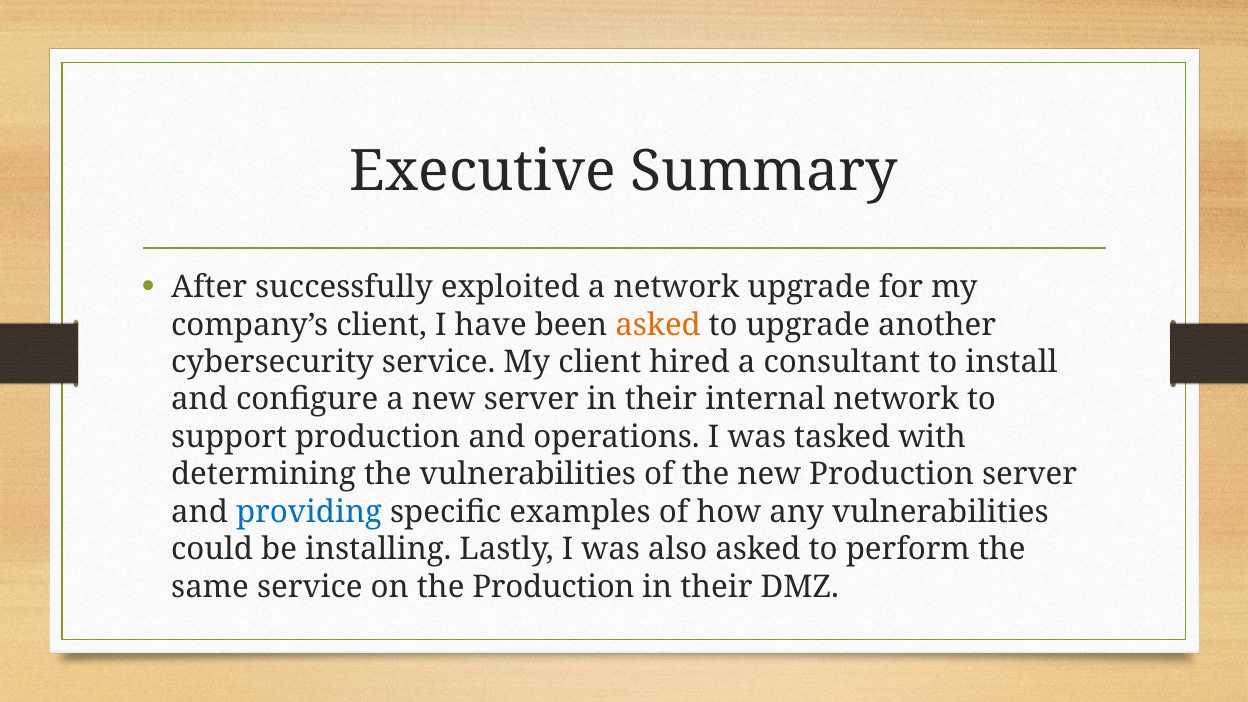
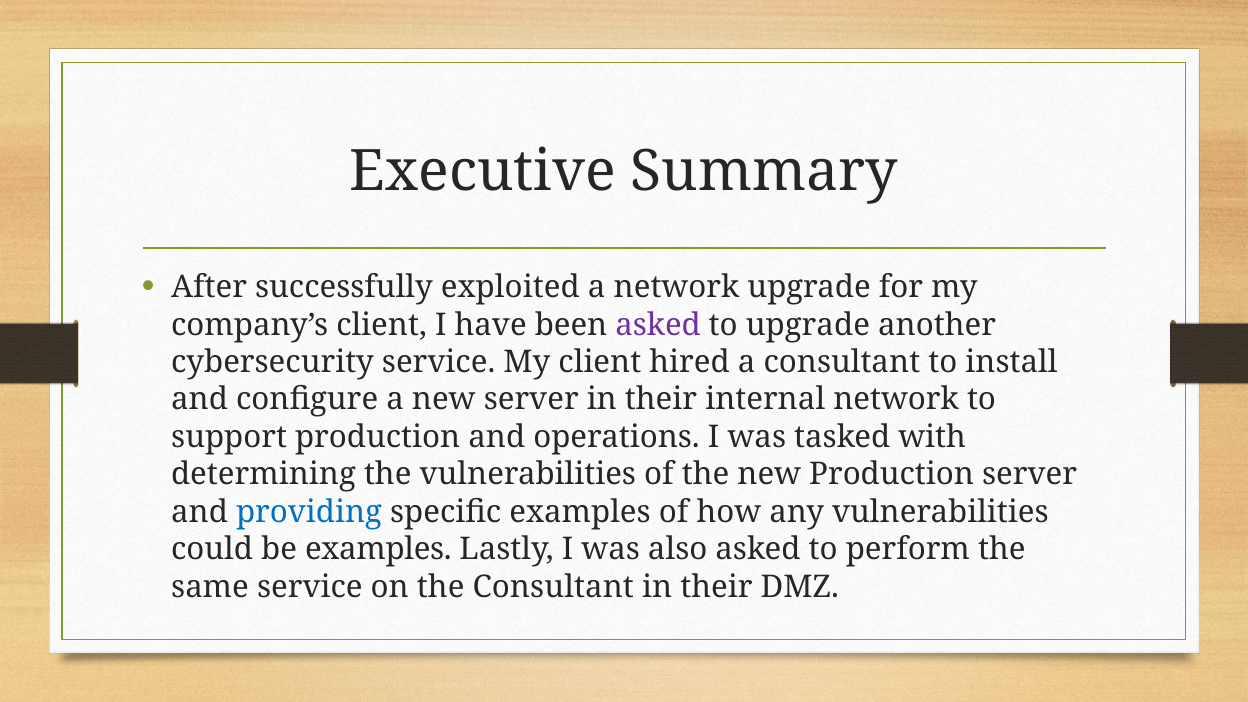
asked at (658, 325) colour: orange -> purple
be installing: installing -> examples
the Production: Production -> Consultant
